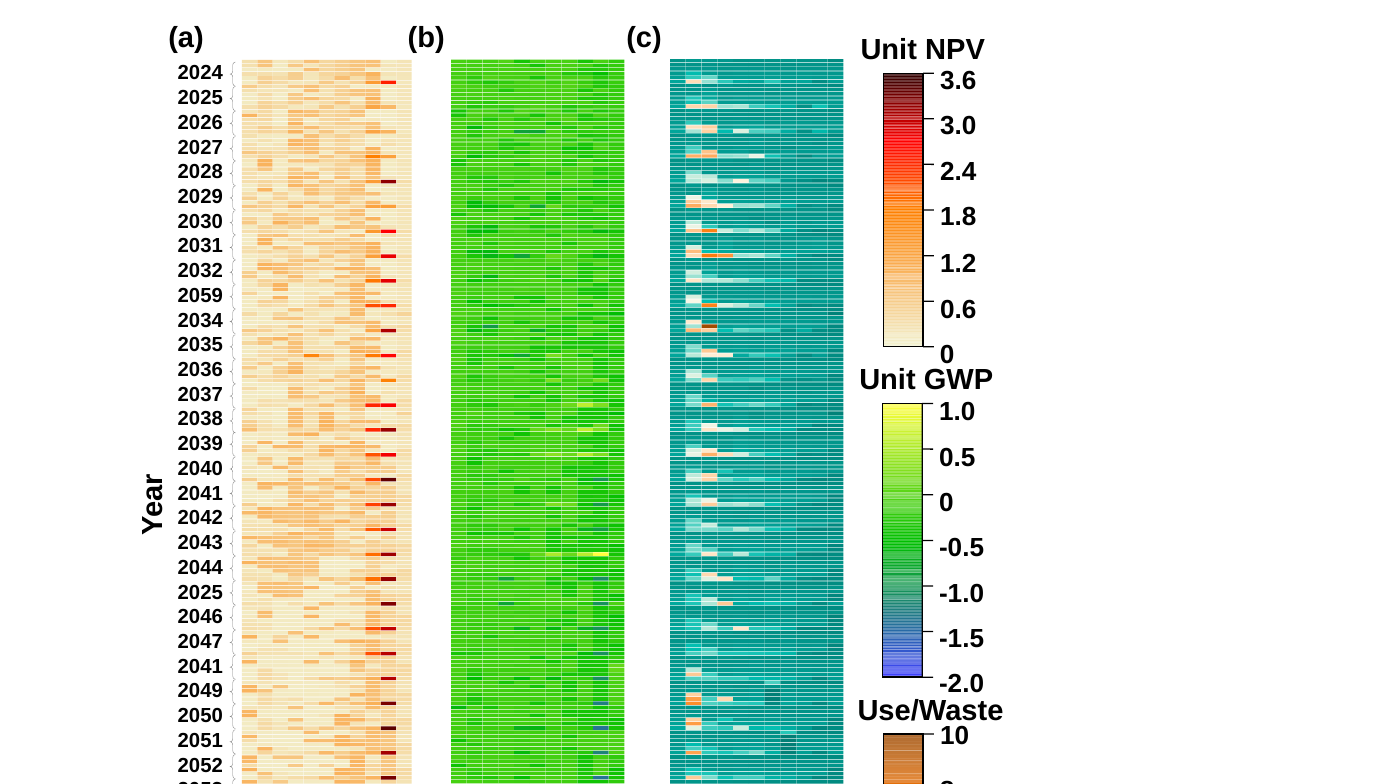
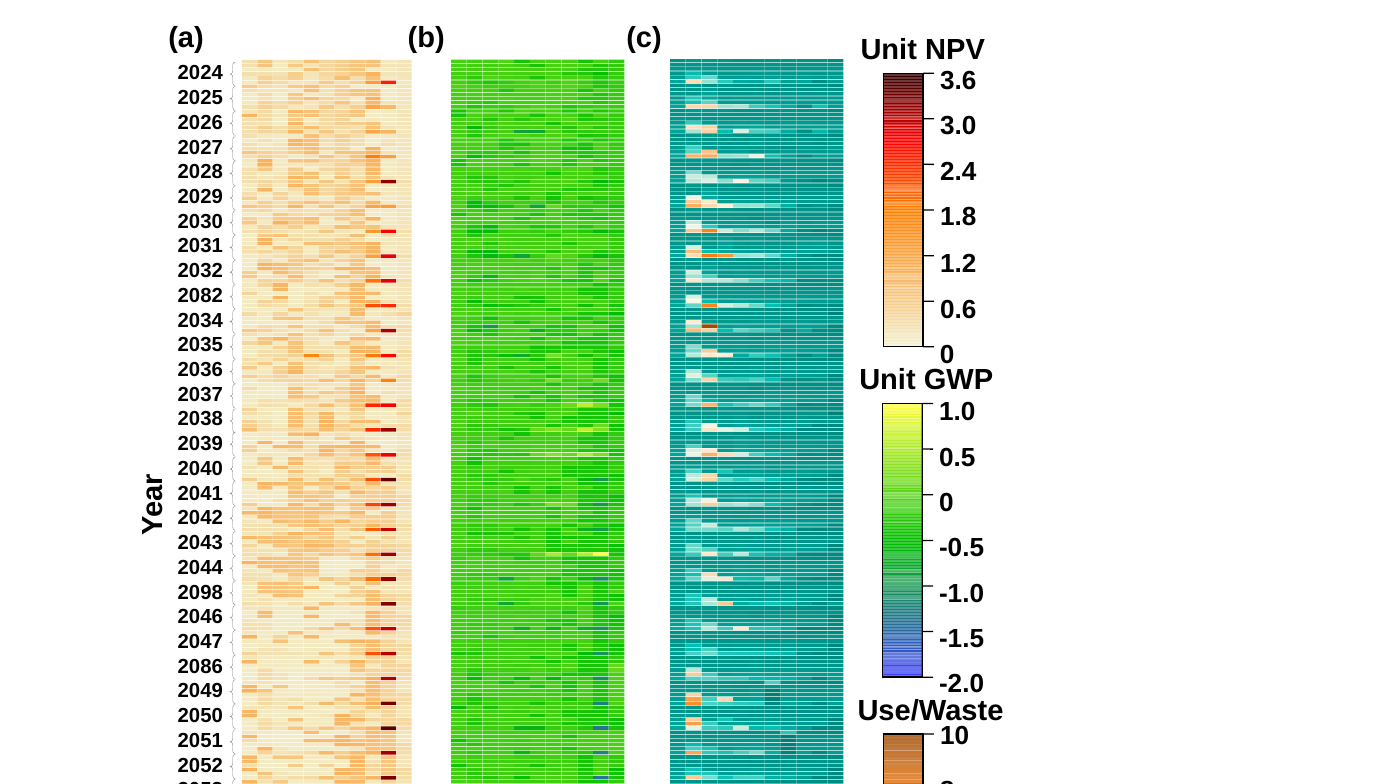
2059: 2059 -> 2082
2025 at (200, 592): 2025 -> 2098
2041 at (200, 667): 2041 -> 2086
